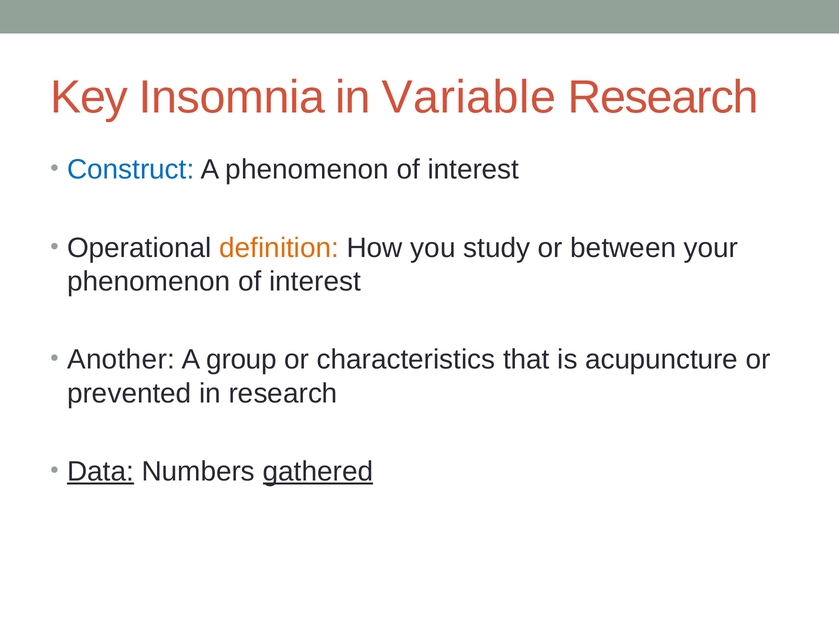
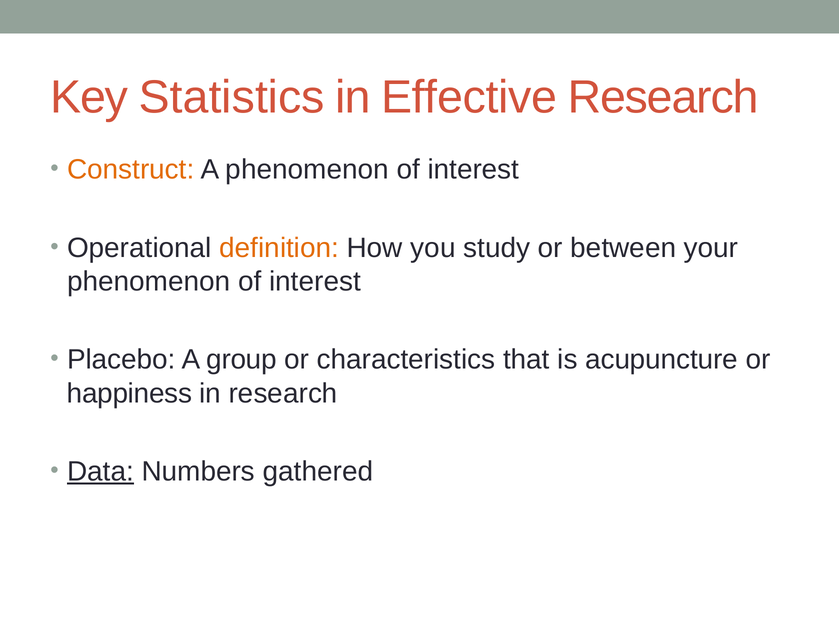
Insomnia: Insomnia -> Statistics
Variable: Variable -> Effective
Construct colour: blue -> orange
Another: Another -> Placebo
prevented: prevented -> happiness
gathered underline: present -> none
